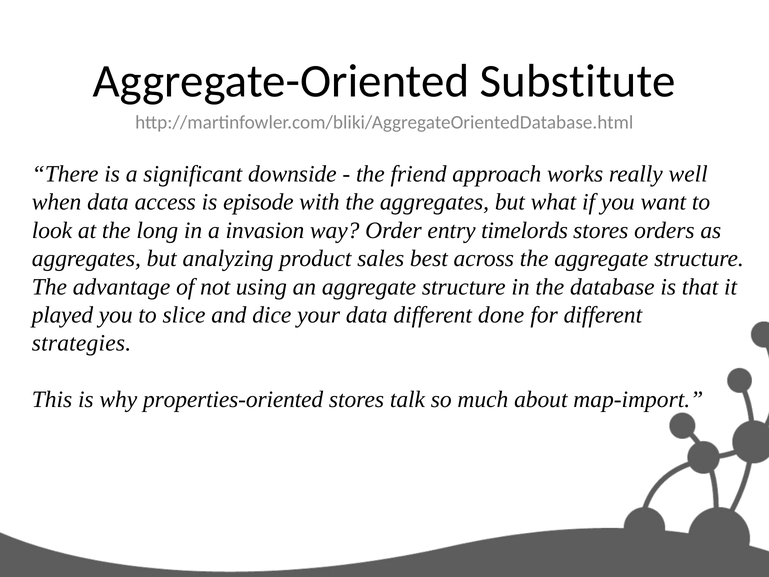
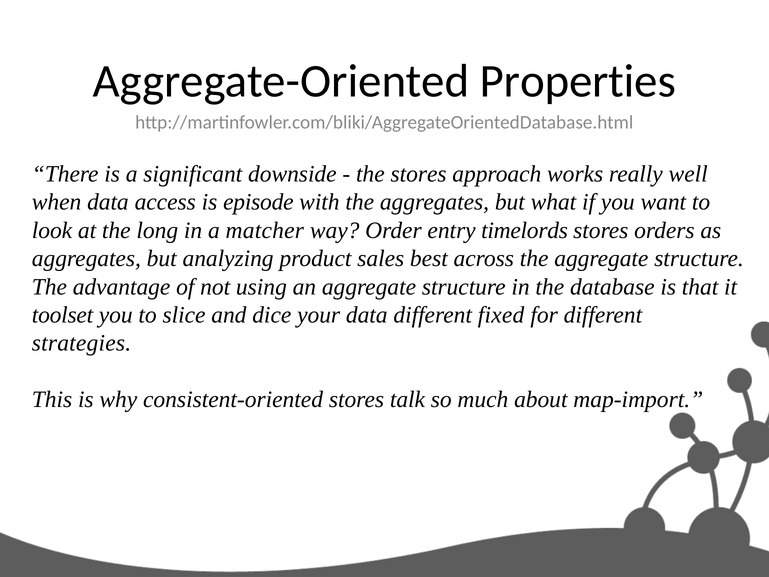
Substitute: Substitute -> Properties
the friend: friend -> stores
invasion: invasion -> matcher
played: played -> toolset
done: done -> fixed
properties-oriented: properties-oriented -> consistent-oriented
